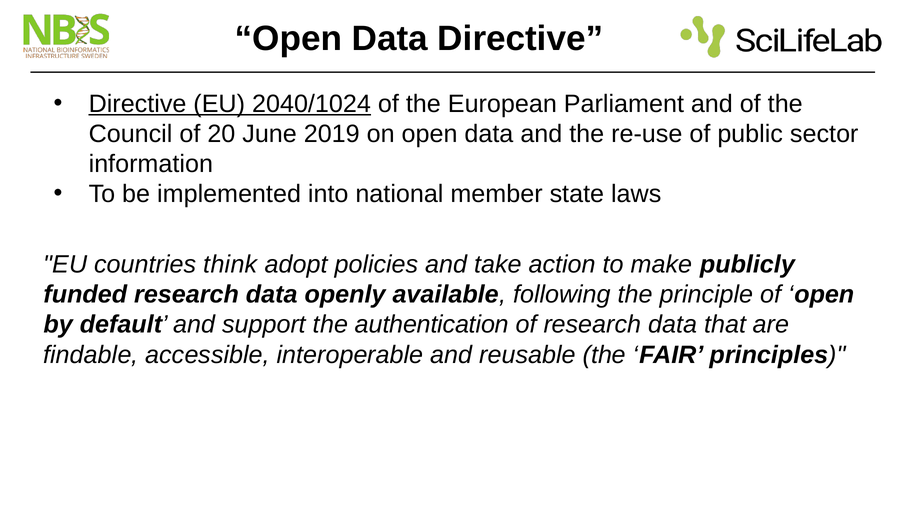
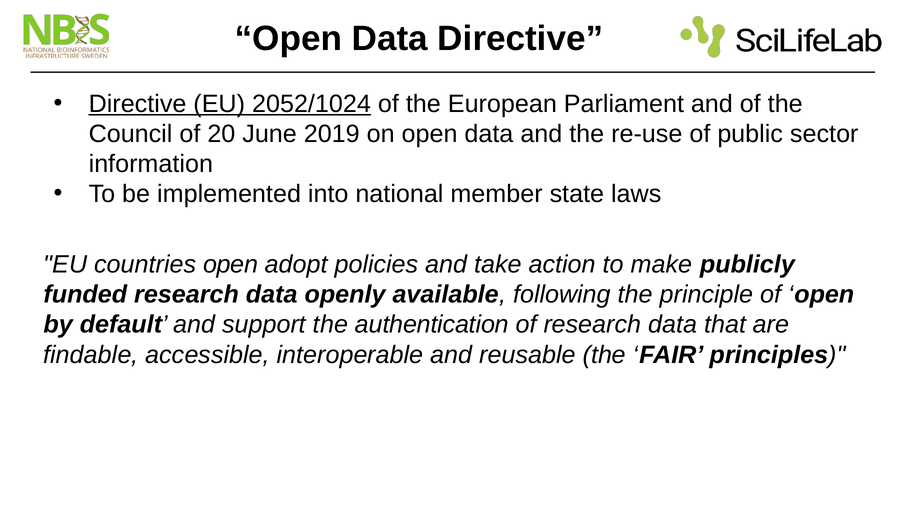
2040/1024: 2040/1024 -> 2052/1024
countries think: think -> open
